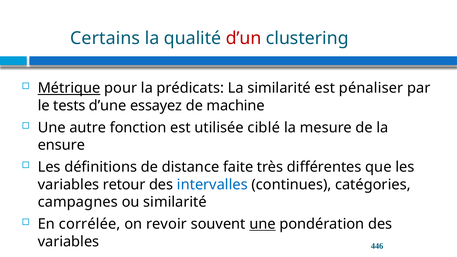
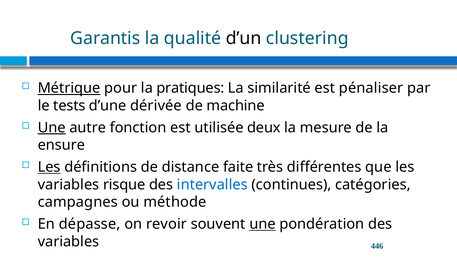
Certains: Certains -> Garantis
d’un colour: red -> black
prédicats: prédicats -> pratiques
essayez: essayez -> dérivée
Une at (52, 128) underline: none -> present
ciblé: ciblé -> deux
Les at (49, 167) underline: none -> present
retour: retour -> risque
ou similarité: similarité -> méthode
corrélée: corrélée -> dépasse
